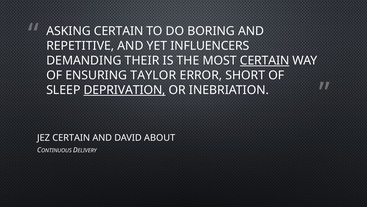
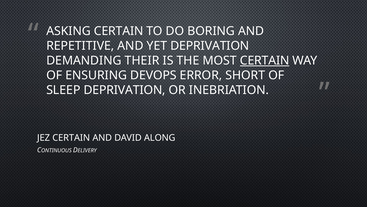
YET INFLUENCERS: INFLUENCERS -> DEPRIVATION
TAYLOR: TAYLOR -> DEVOPS
DEPRIVATION at (125, 90) underline: present -> none
ABOUT: ABOUT -> ALONG
